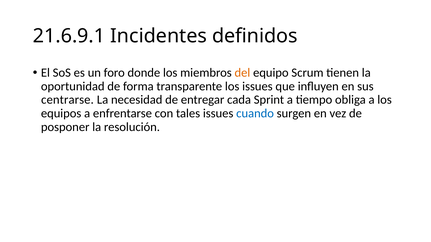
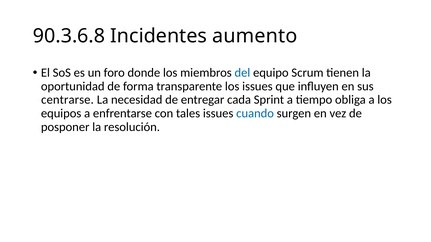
21.6.9.1: 21.6.9.1 -> 90.3.6.8
definidos: definidos -> aumento
del colour: orange -> blue
